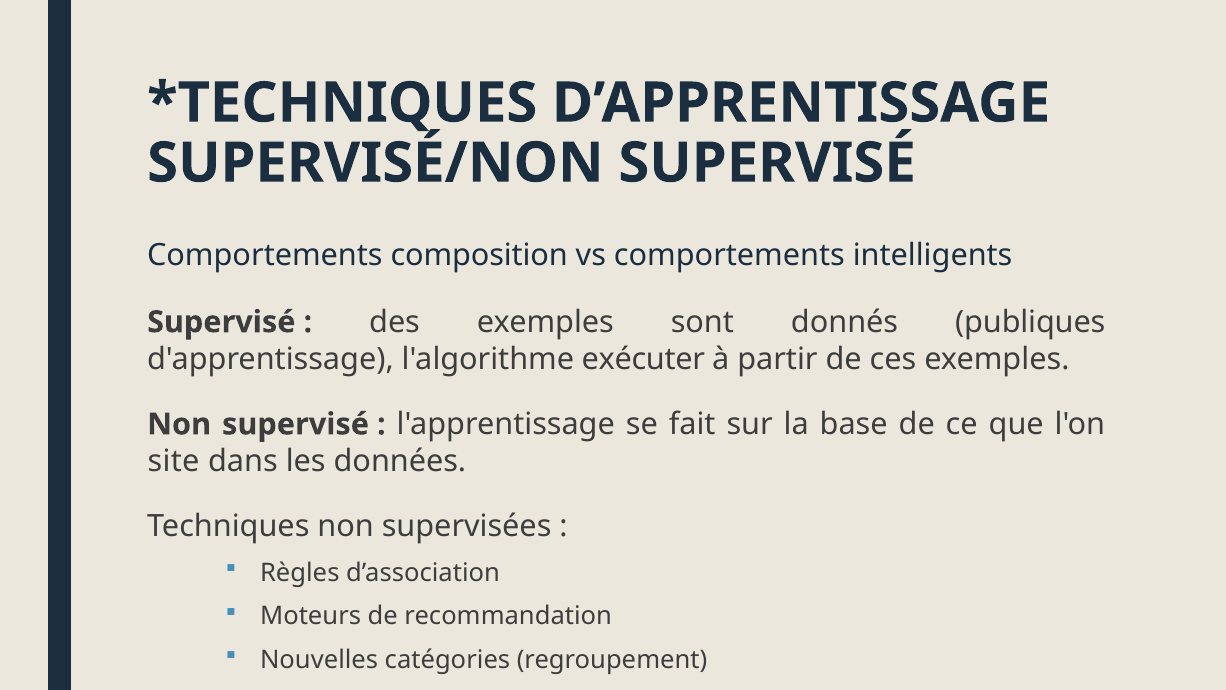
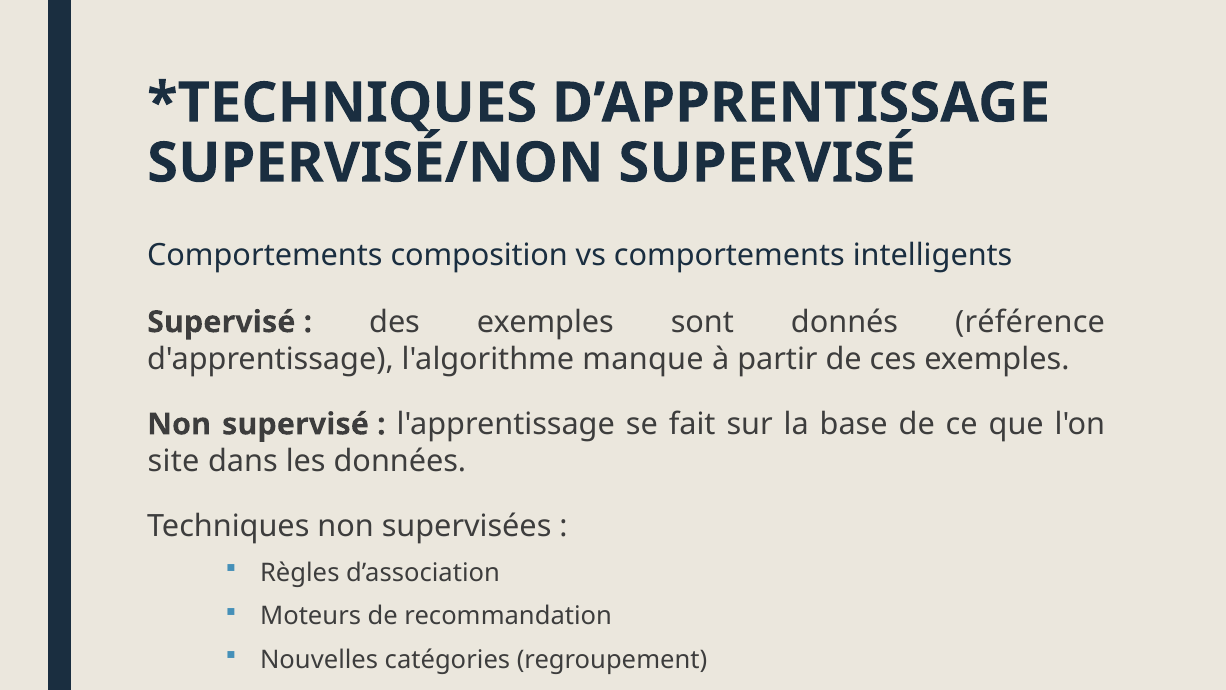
publiques: publiques -> référence
exécuter: exécuter -> manque
